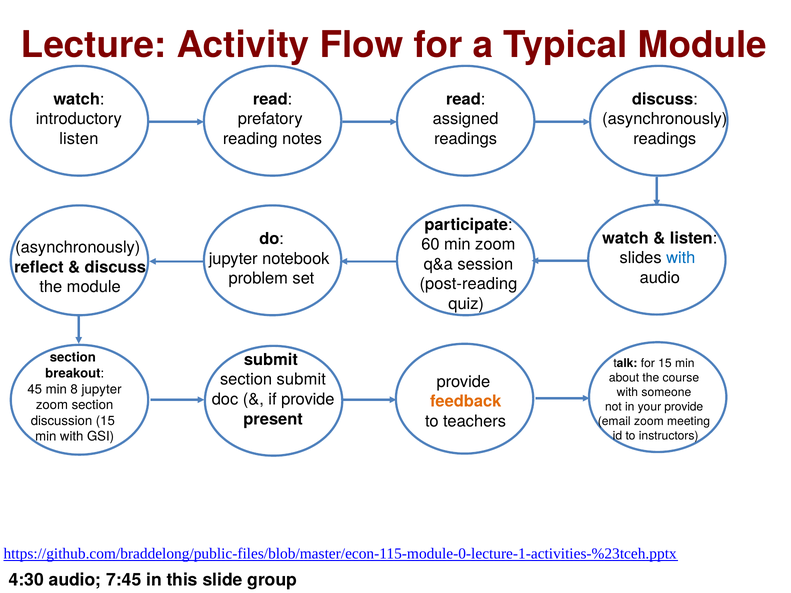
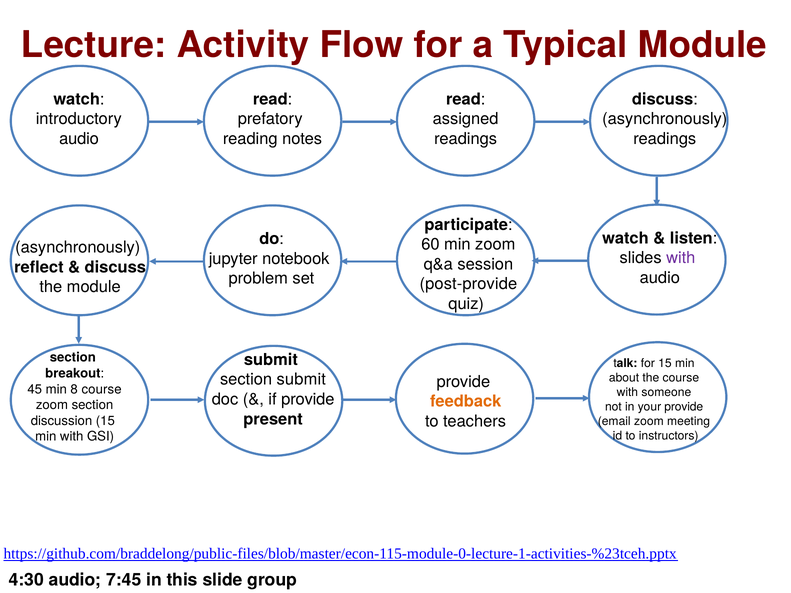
listen at (79, 139): listen -> audio
with at (681, 258) colour: blue -> purple
post-reading: post-reading -> post-provide
8 jupyter: jupyter -> course
